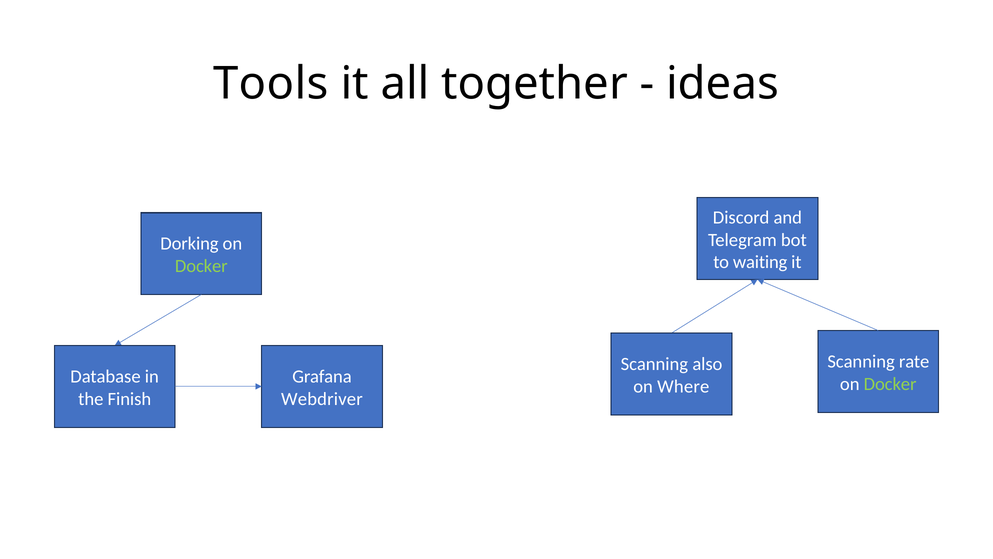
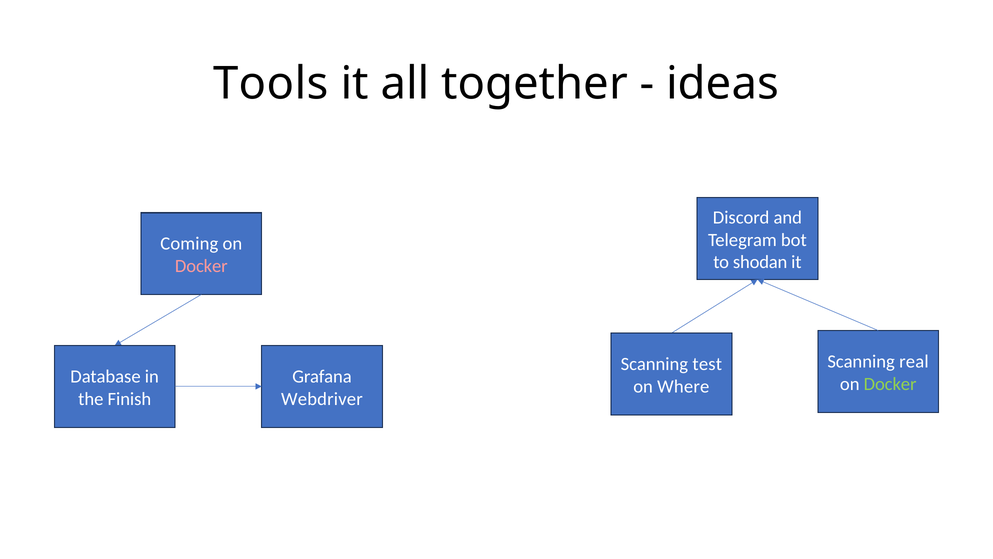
Dorking: Dorking -> Coming
waiting: waiting -> shodan
Docker at (201, 266) colour: light green -> pink
rate: rate -> real
also: also -> test
